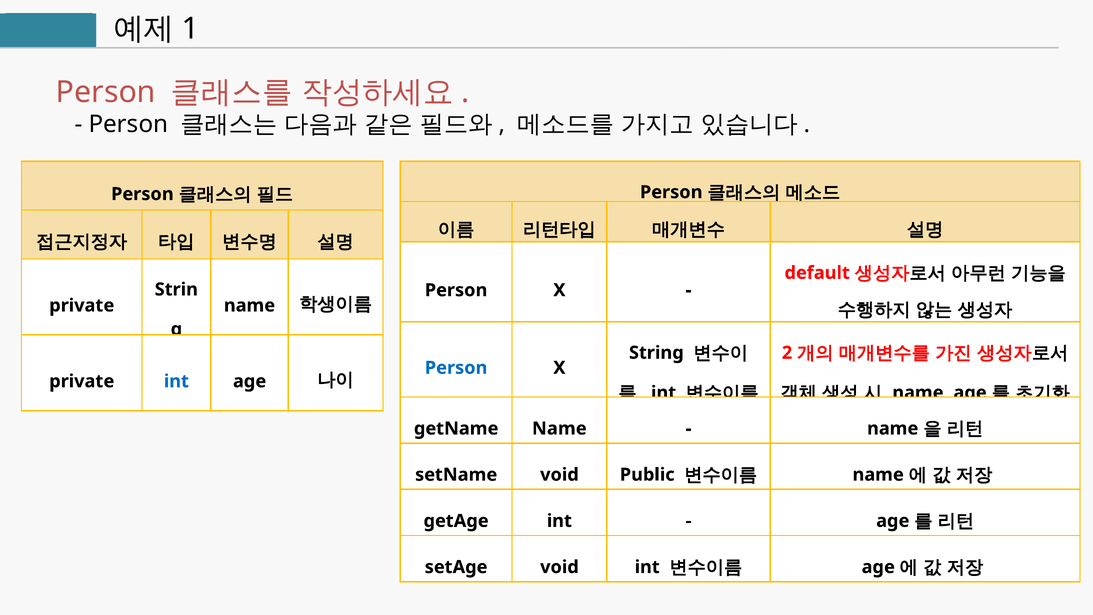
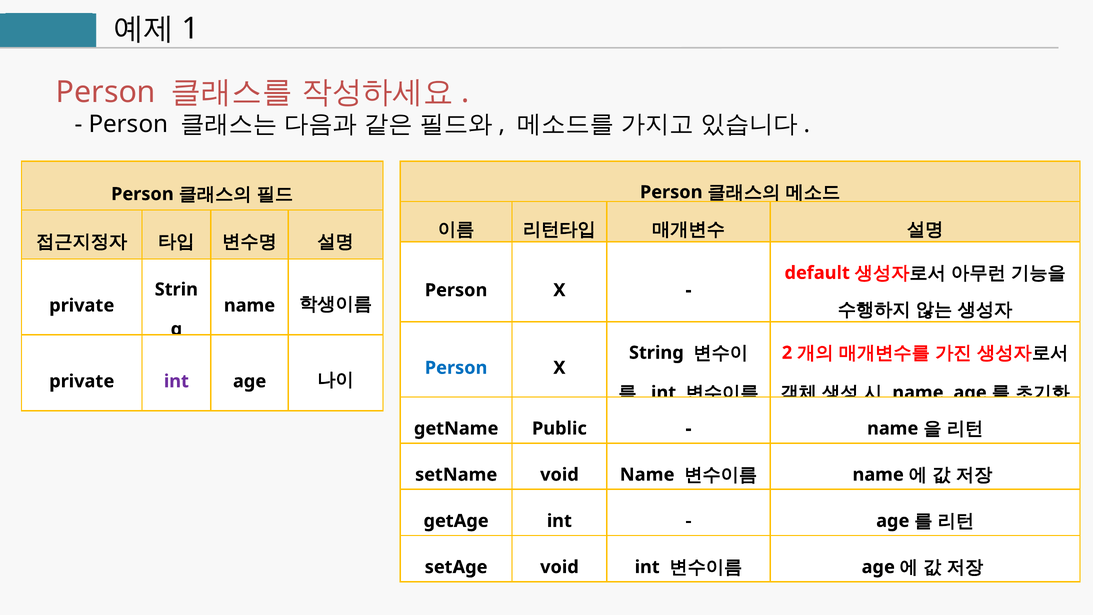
int at (176, 381) colour: blue -> purple
getName Name: Name -> Public
void Public: Public -> Name
